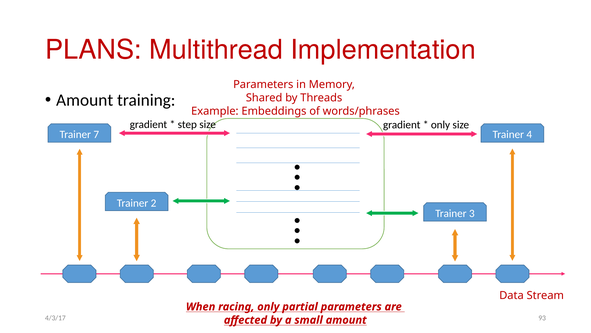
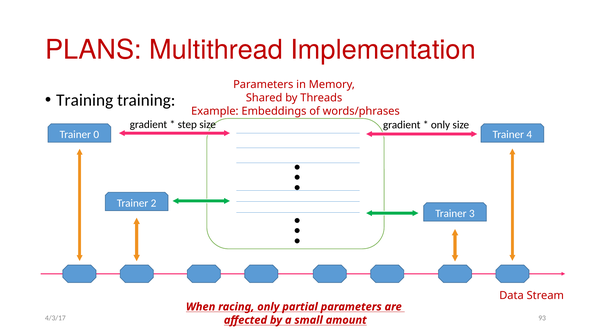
Amount at (85, 100): Amount -> Training
7: 7 -> 0
